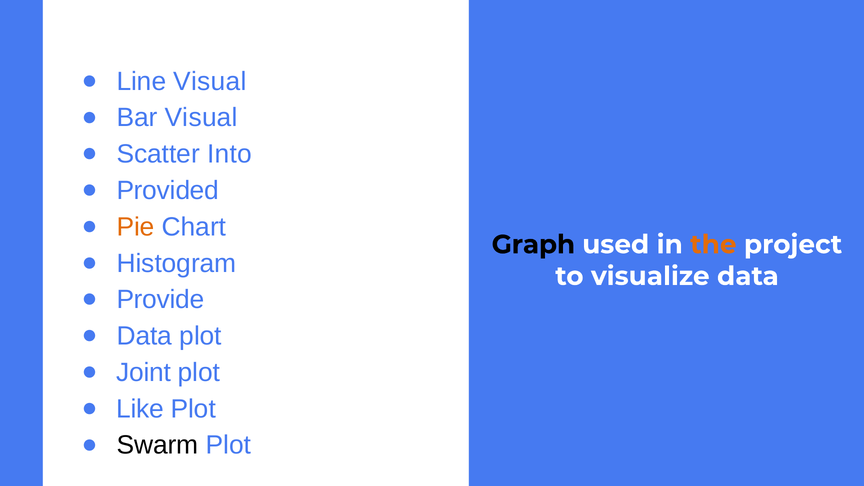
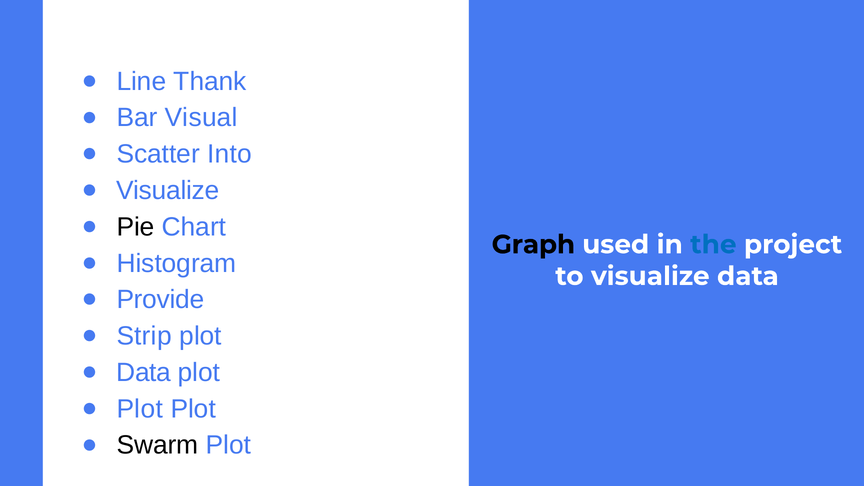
Line Visual: Visual -> Thank
Provided at (168, 191): Provided -> Visualize
Pie colour: orange -> black
the colour: orange -> blue
Data at (144, 336): Data -> Strip
Joint at (144, 373): Joint -> Data
Like at (140, 409): Like -> Plot
